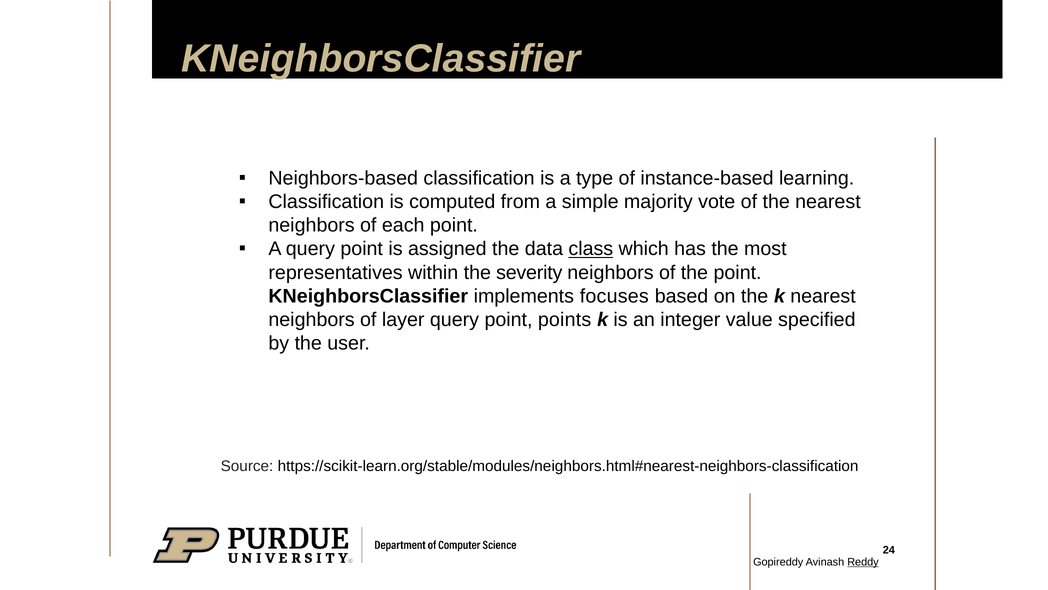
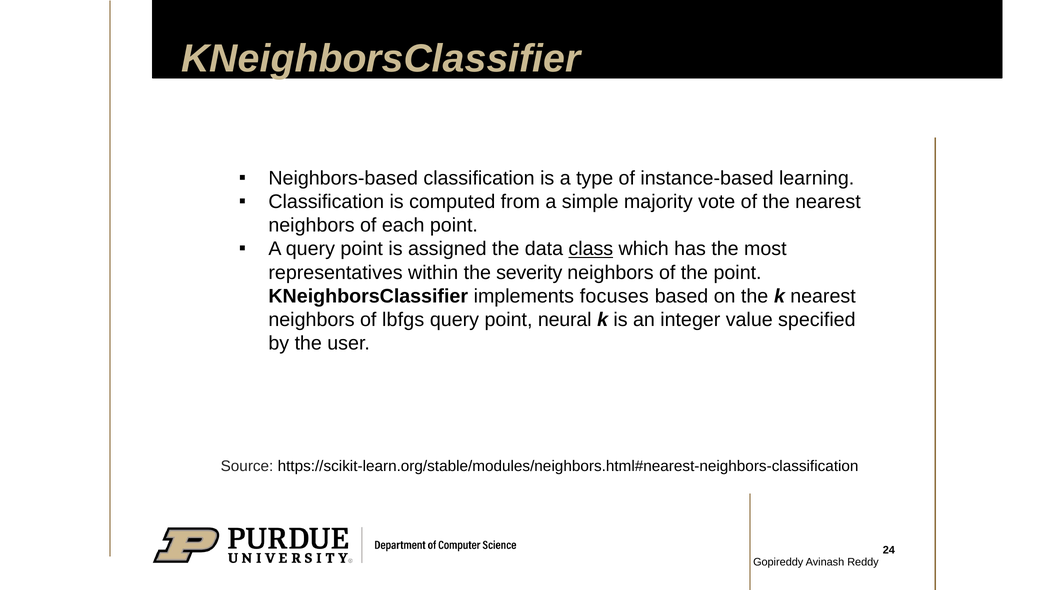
layer: layer -> lbfgs
points: points -> neural
Reddy underline: present -> none
